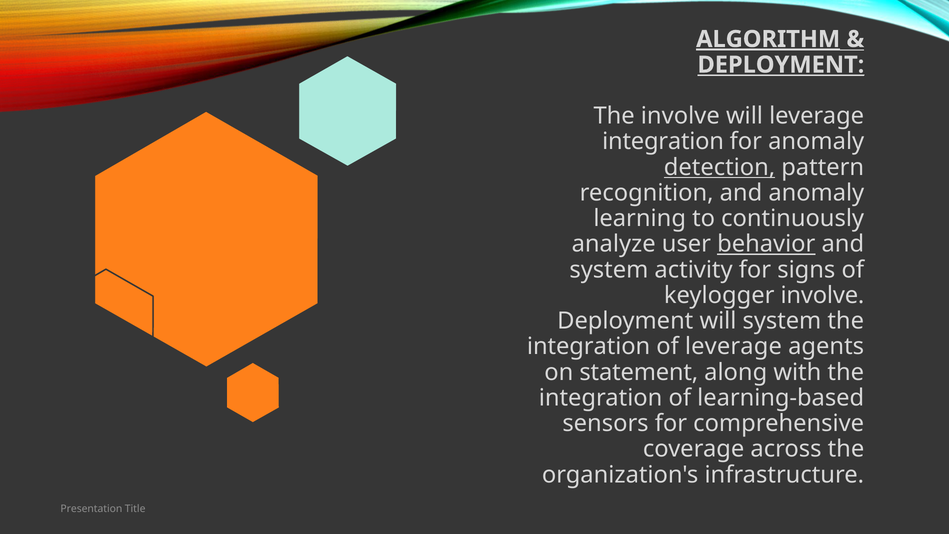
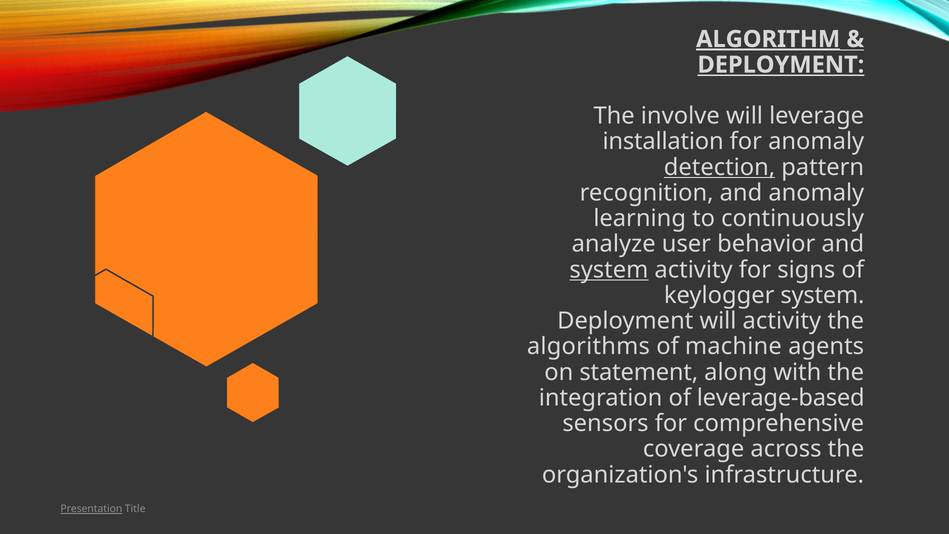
integration at (663, 142): integration -> installation
behavior underline: present -> none
system at (609, 270) underline: none -> present
keylogger involve: involve -> system
will system: system -> activity
integration at (589, 346): integration -> algorithms
of leverage: leverage -> machine
learning-based: learning-based -> leverage-based
Presentation underline: none -> present
